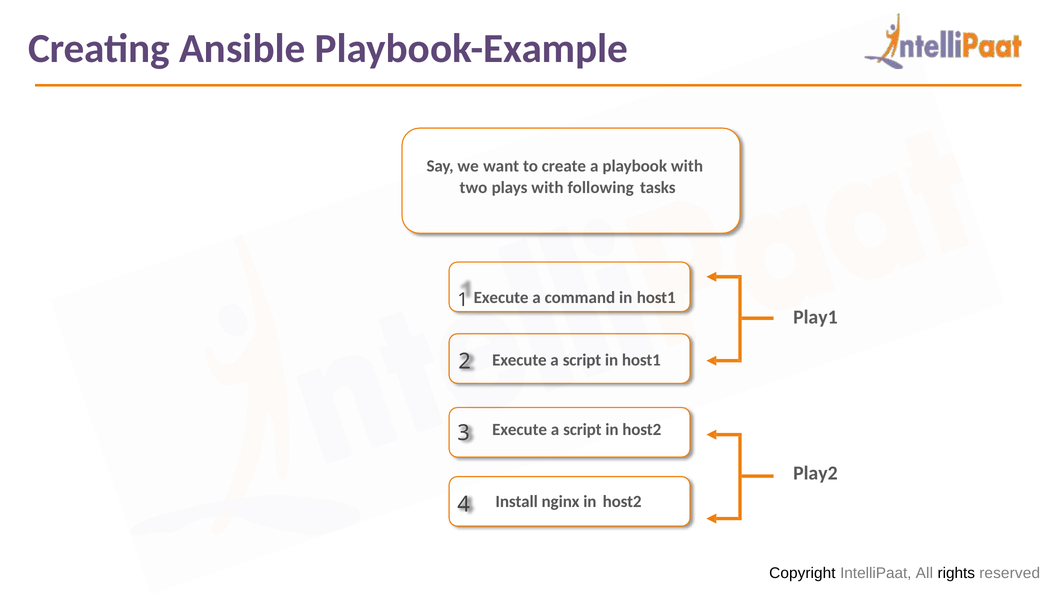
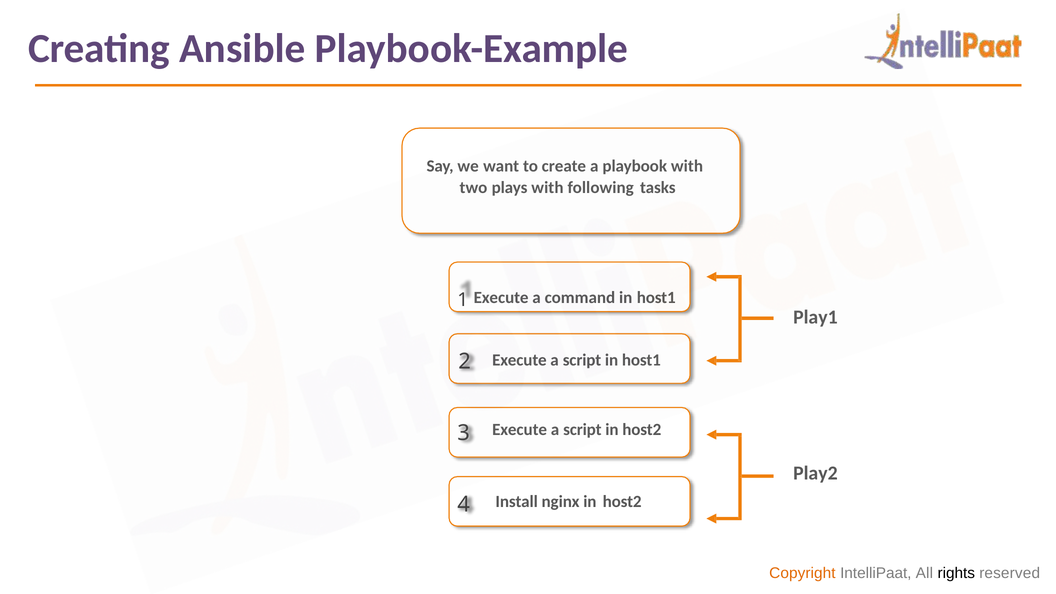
Copyright colour: black -> orange
